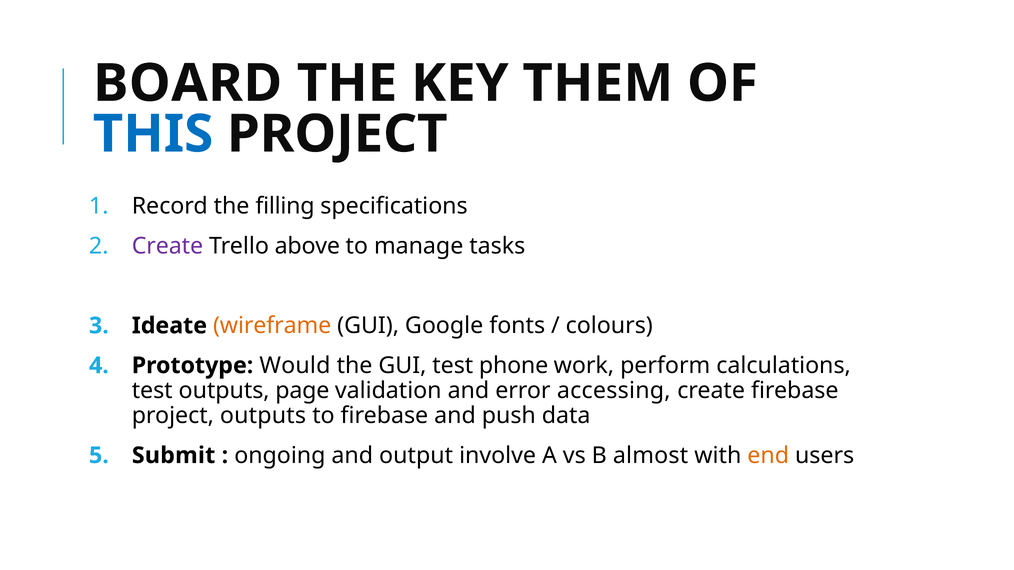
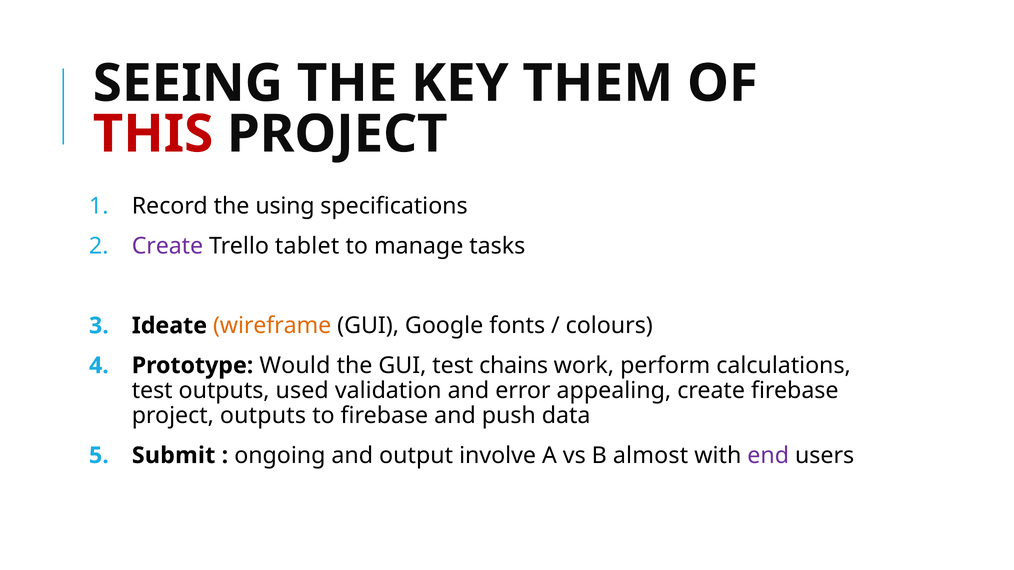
BOARD: BOARD -> SEEING
THIS colour: blue -> red
filling: filling -> using
above: above -> tablet
phone: phone -> chains
page: page -> used
accessing: accessing -> appealing
end colour: orange -> purple
